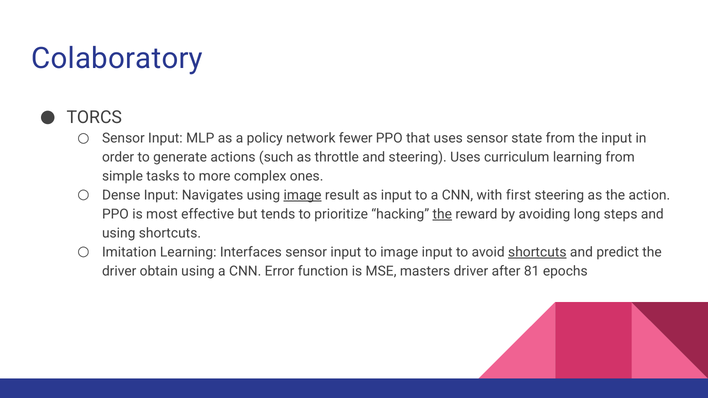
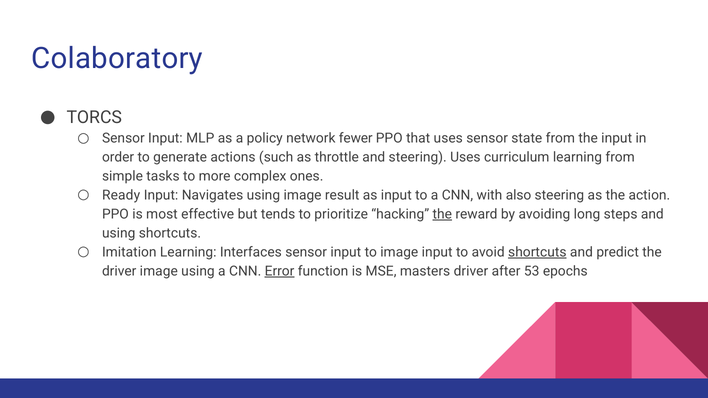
Dense: Dense -> Ready
image at (303, 195) underline: present -> none
first: first -> also
driver obtain: obtain -> image
Error underline: none -> present
81: 81 -> 53
